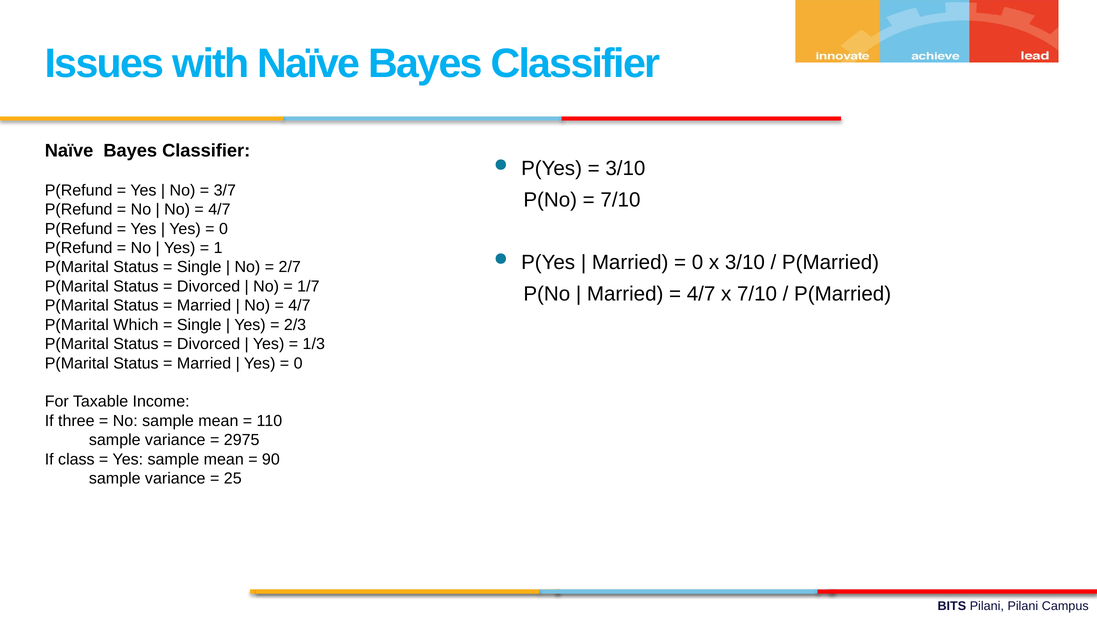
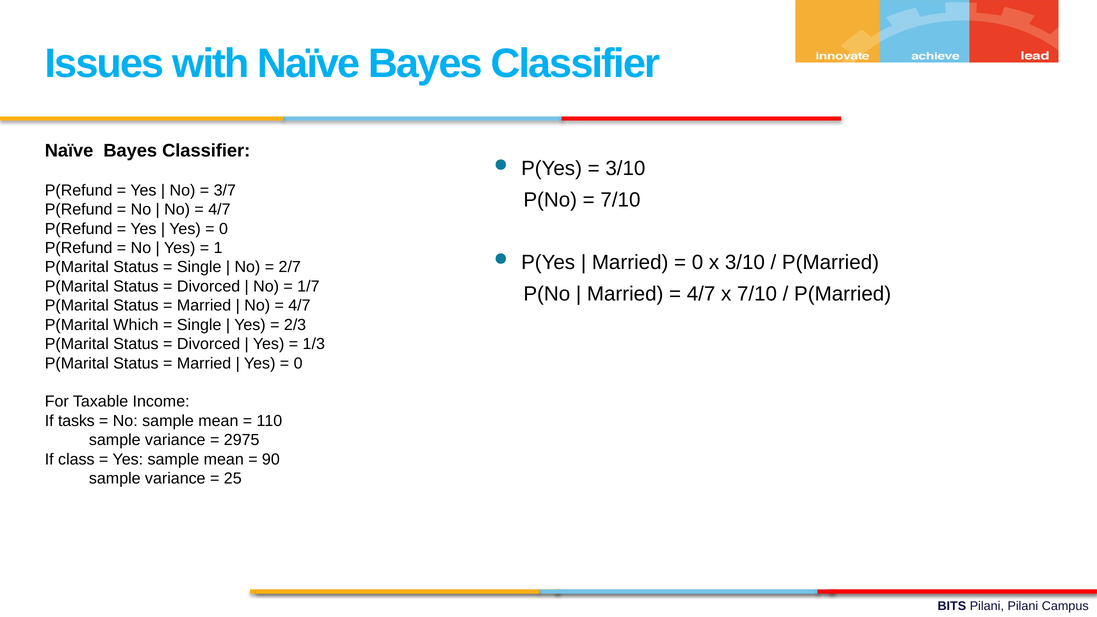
three: three -> tasks
